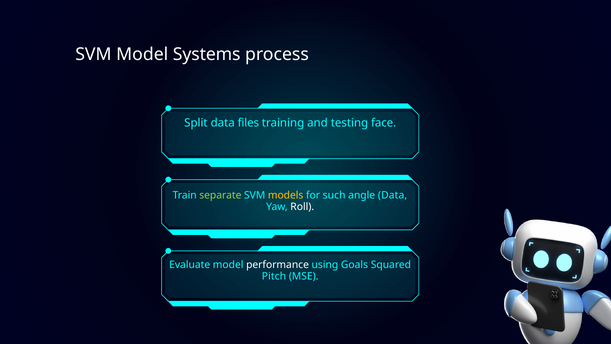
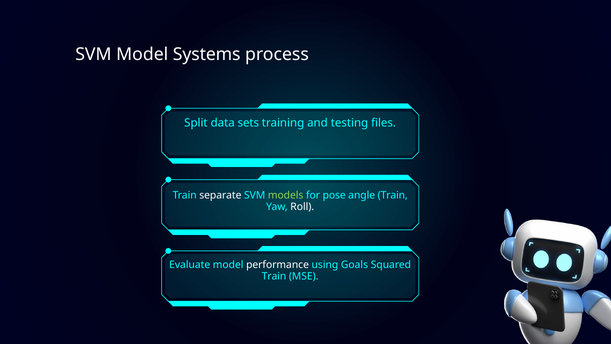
files: files -> sets
face: face -> files
separate colour: light green -> white
models colour: yellow -> light green
such: such -> pose
angle Data: Data -> Train
Pitch at (274, 276): Pitch -> Train
